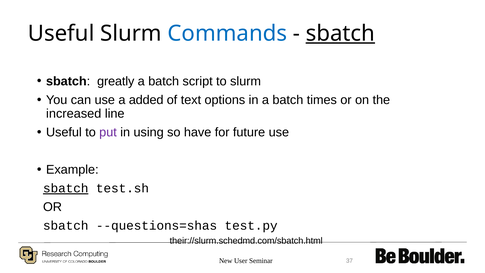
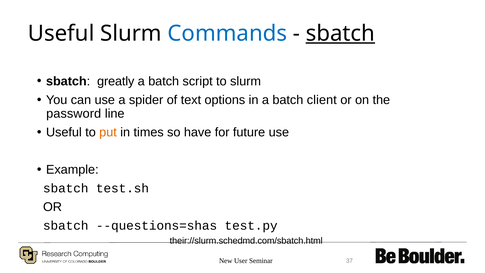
added: added -> spider
times: times -> client
increased: increased -> password
put colour: purple -> orange
using: using -> times
sbatch at (66, 188) underline: present -> none
